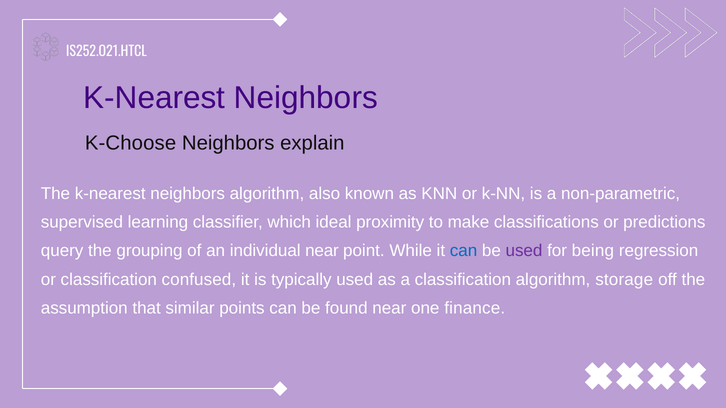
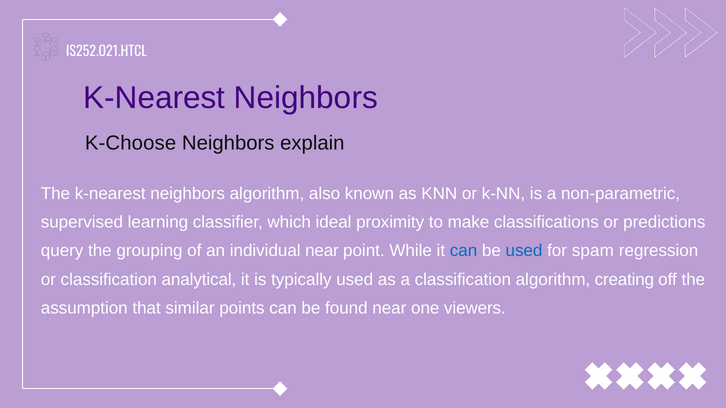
used at (524, 251) colour: purple -> blue
being: being -> spam
confused: confused -> analytical
storage: storage -> creating
finance: finance -> viewers
